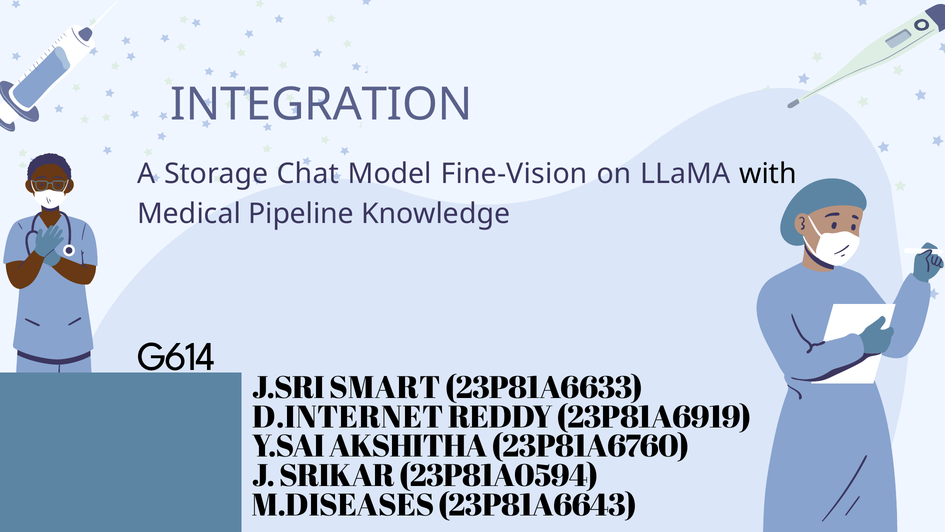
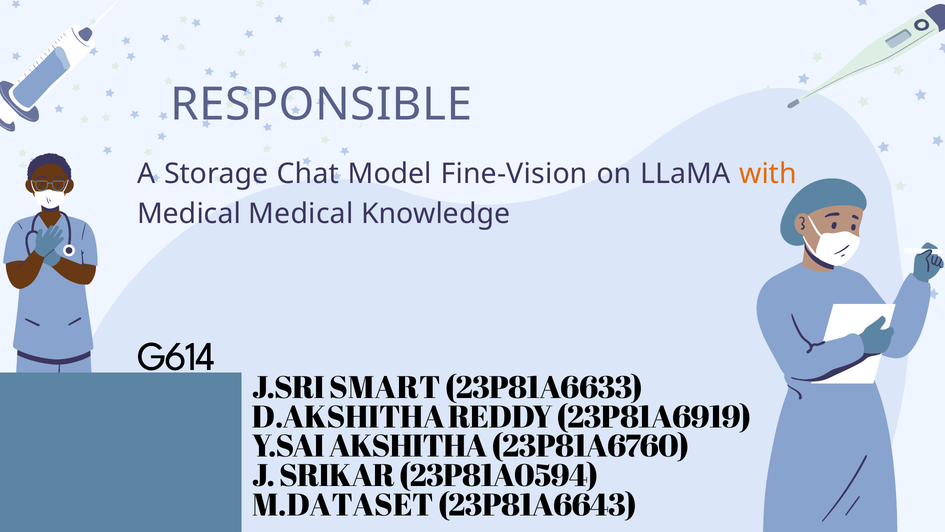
INTEGRATION: INTEGRATION -> RESPONSIBLE
with colour: black -> orange
Medical Pipeline: Pipeline -> Medical
D.INTERNET: D.INTERNET -> D.AKSHITHA
M.DISEASES: M.DISEASES -> M.DATASET
